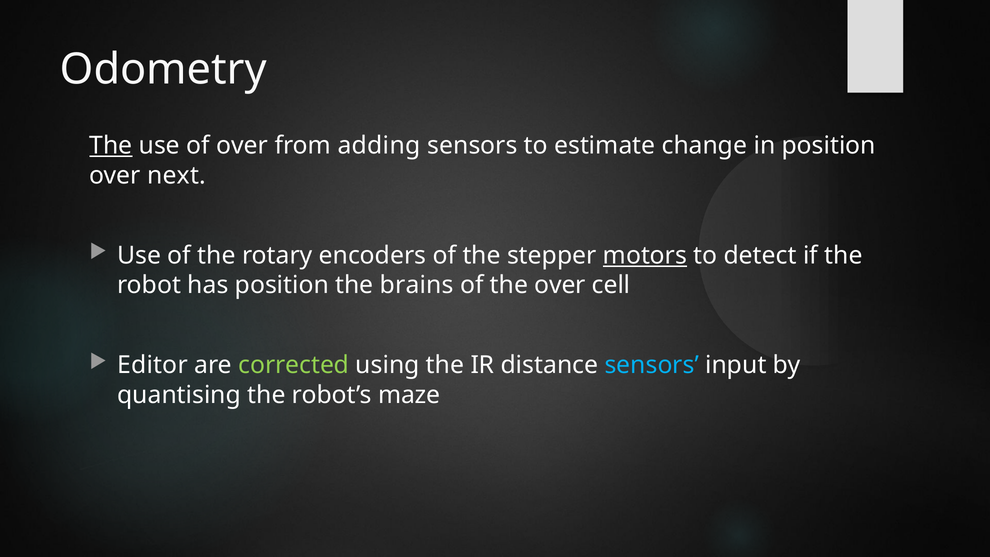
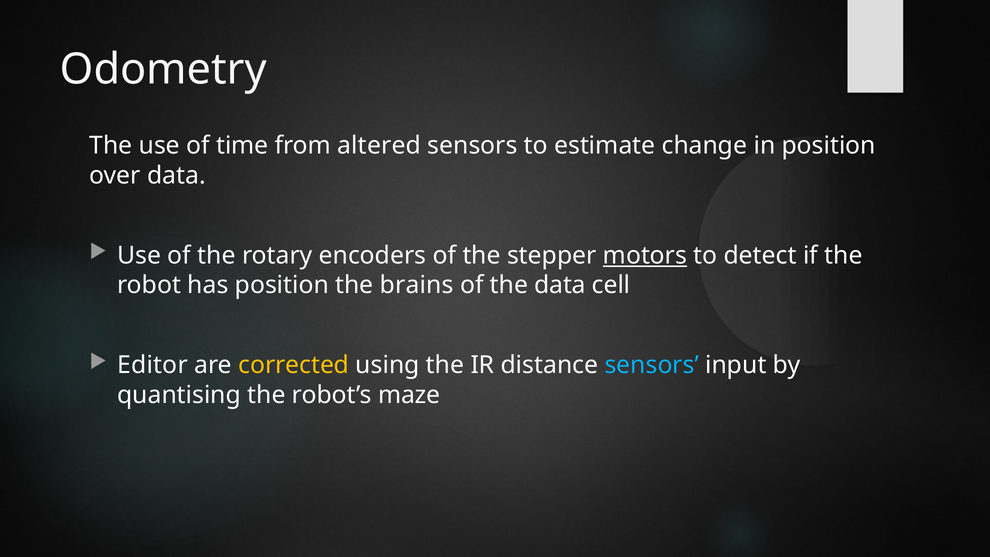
The at (111, 146) underline: present -> none
of over: over -> time
adding: adding -> altered
over next: next -> data
the over: over -> data
corrected colour: light green -> yellow
